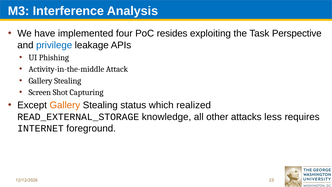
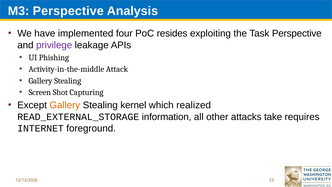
M3 Interference: Interference -> Perspective
privilege colour: blue -> purple
status: status -> kernel
knowledge: knowledge -> information
less: less -> take
